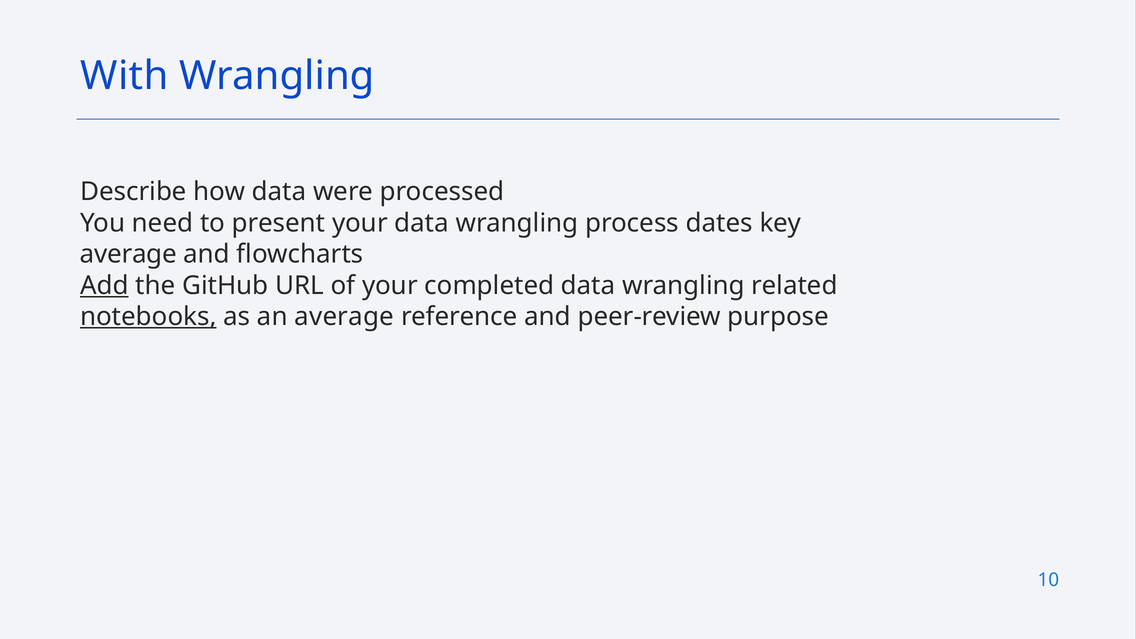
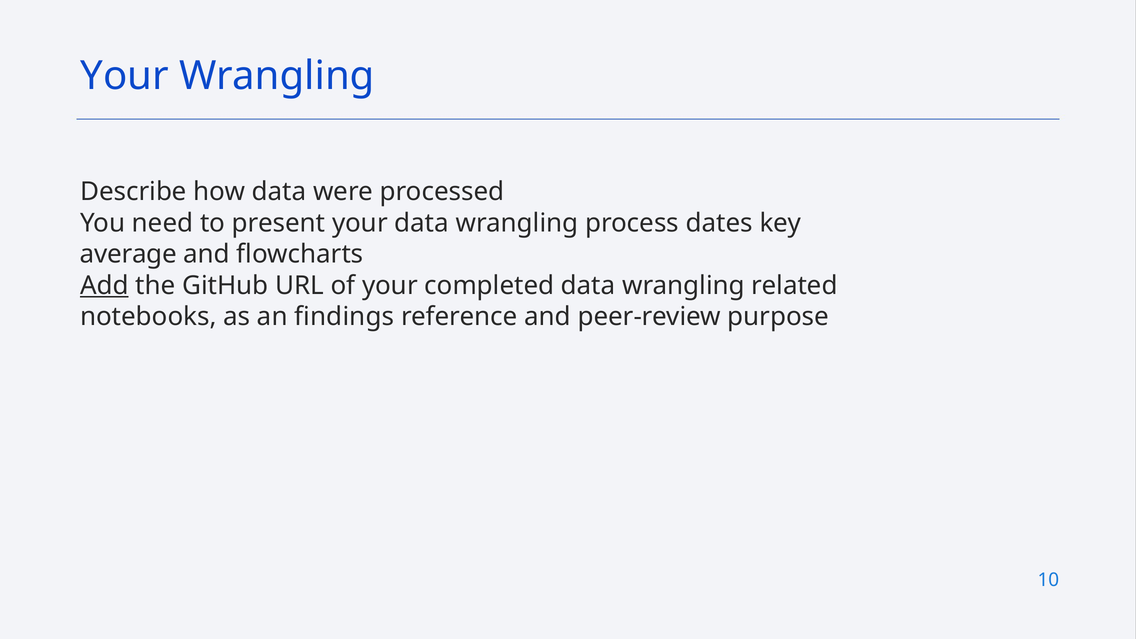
With at (124, 76): With -> Your
notebooks underline: present -> none
an average: average -> findings
